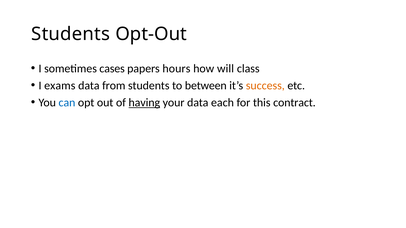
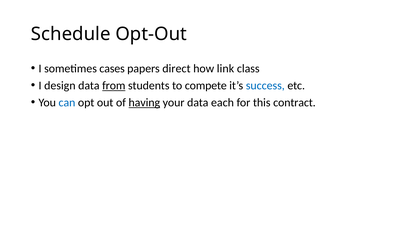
Students at (71, 34): Students -> Schedule
hours: hours -> direct
will: will -> link
exams: exams -> design
from underline: none -> present
between: between -> compete
success colour: orange -> blue
